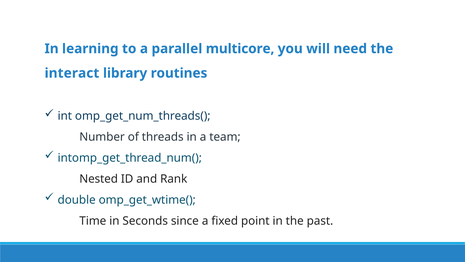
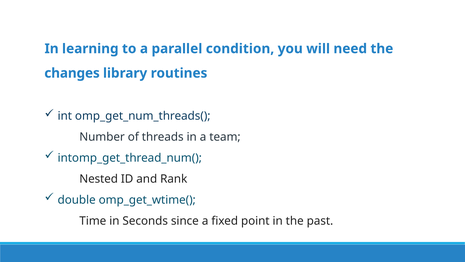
multicore: multicore -> condition
interact: interact -> changes
